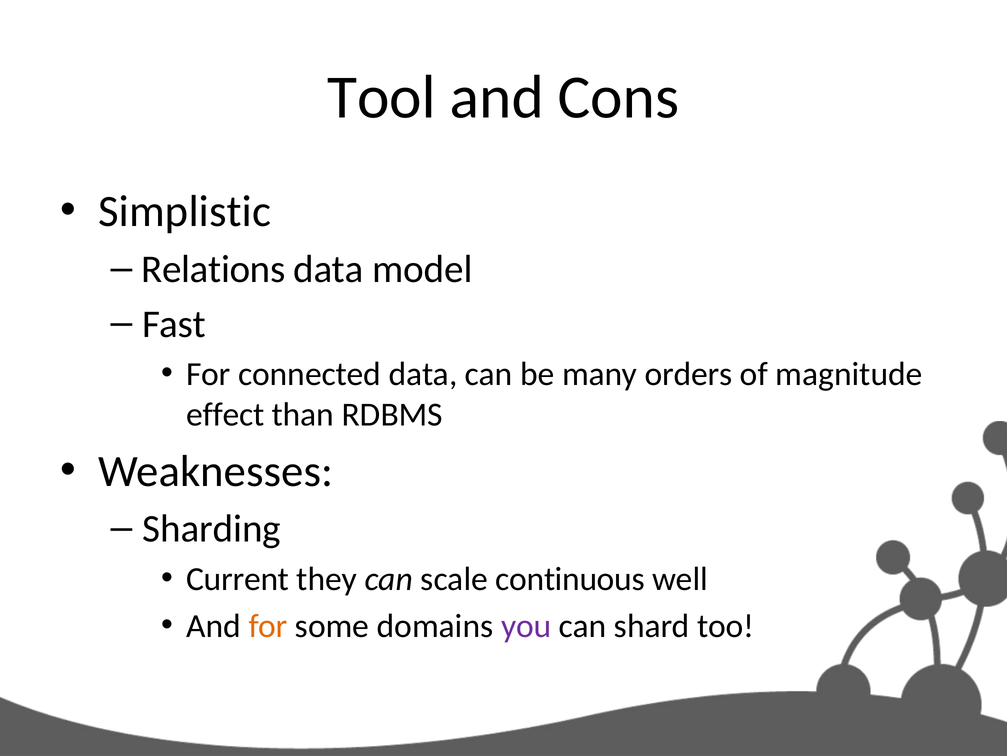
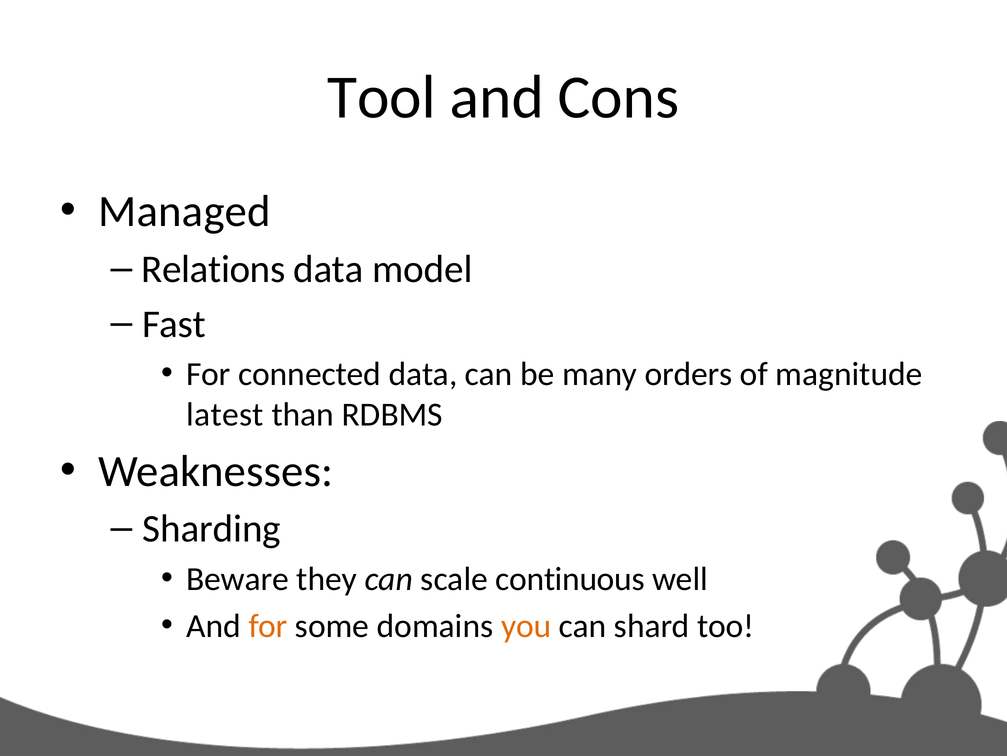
Simplistic: Simplistic -> Managed
effect: effect -> latest
Current: Current -> Beware
you colour: purple -> orange
